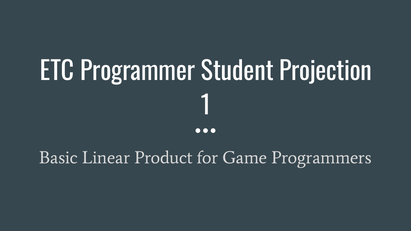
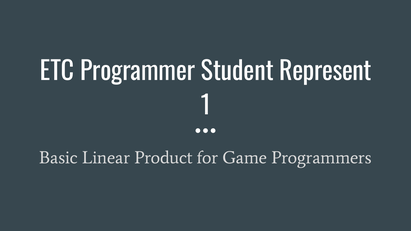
Projection: Projection -> Represent
